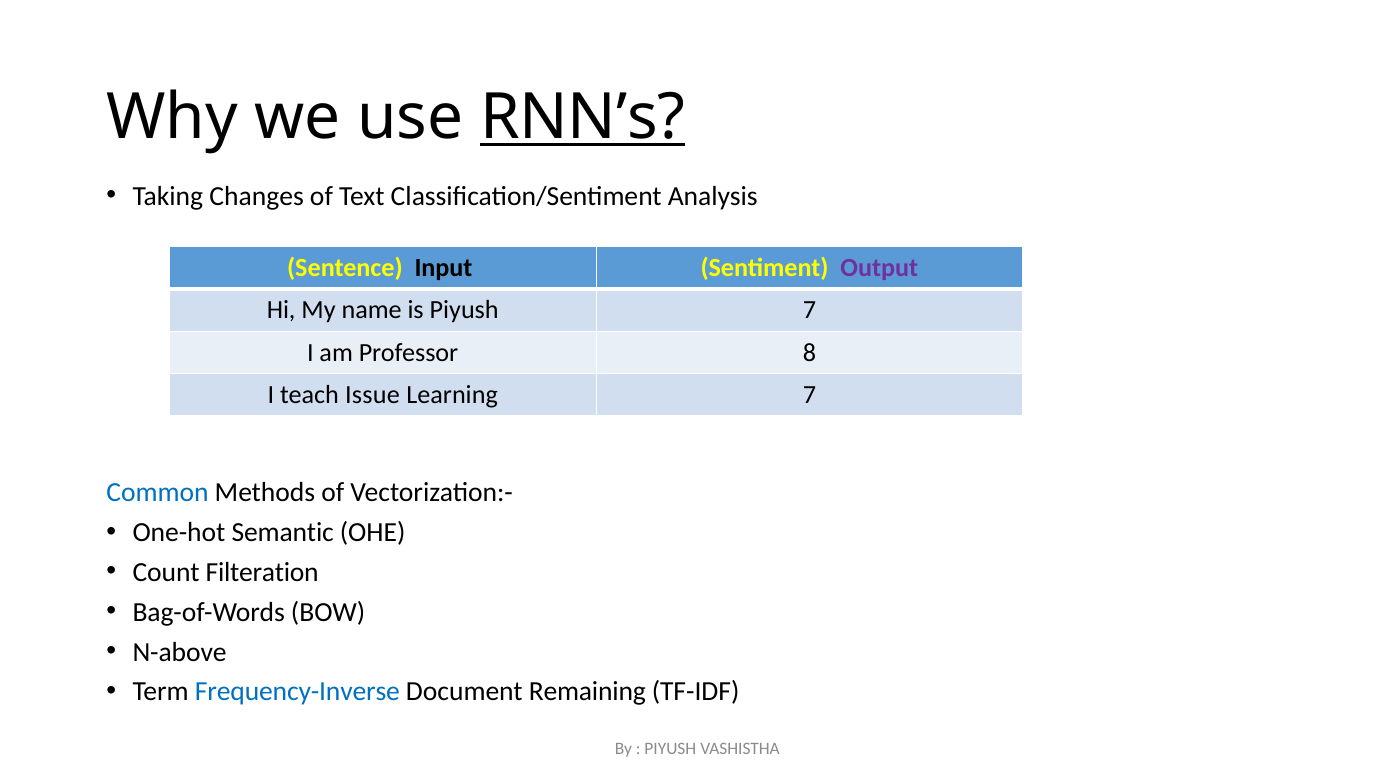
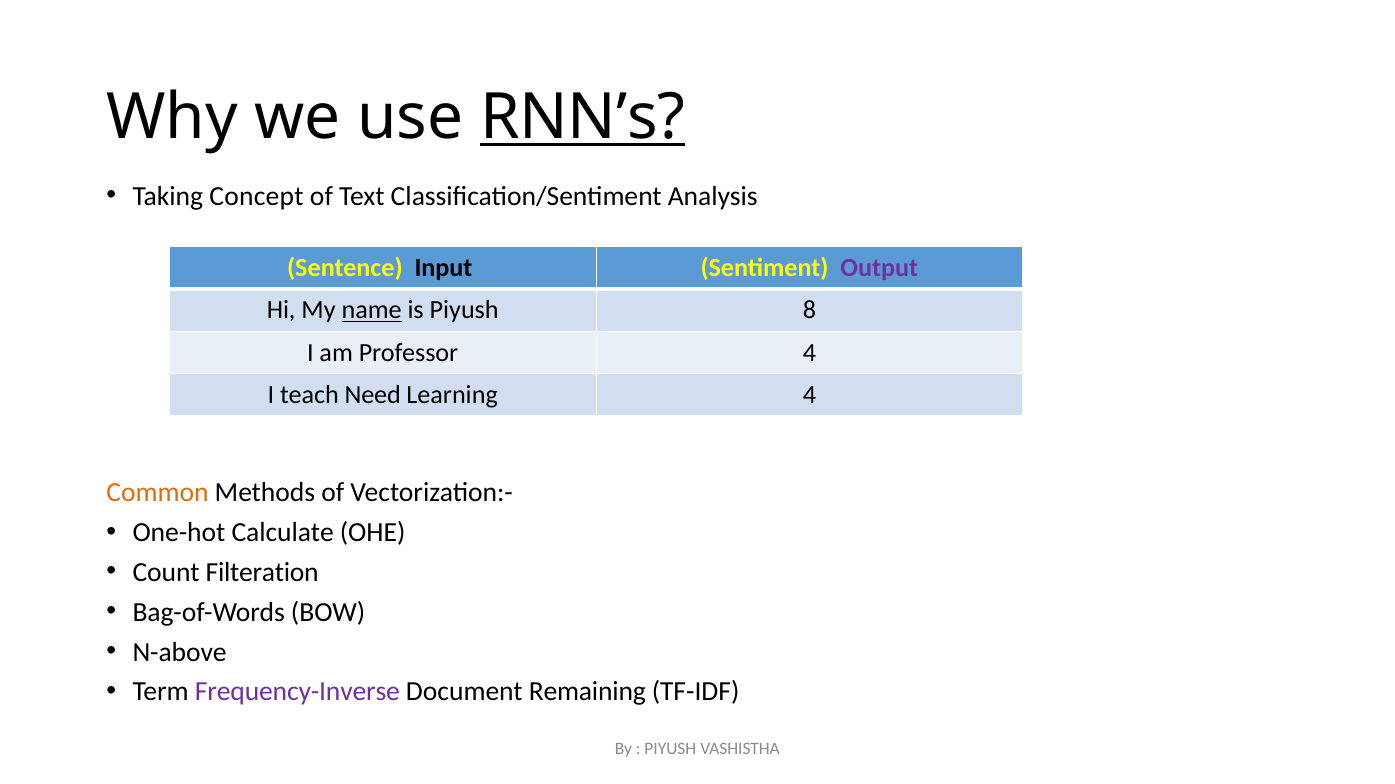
Changes: Changes -> Concept
name underline: none -> present
Piyush 7: 7 -> 8
Professor 8: 8 -> 4
Issue: Issue -> Need
Learning 7: 7 -> 4
Common colour: blue -> orange
Semantic: Semantic -> Calculate
Frequency-Inverse colour: blue -> purple
